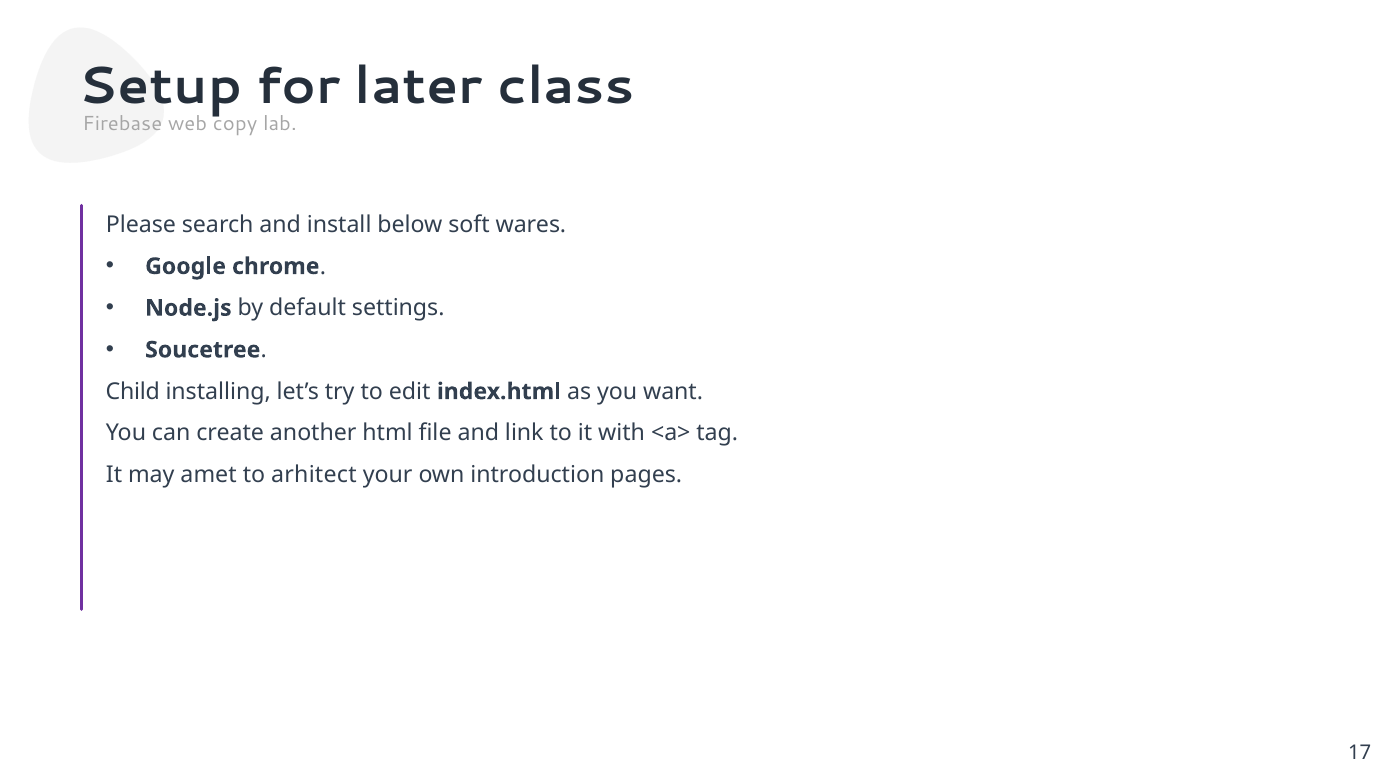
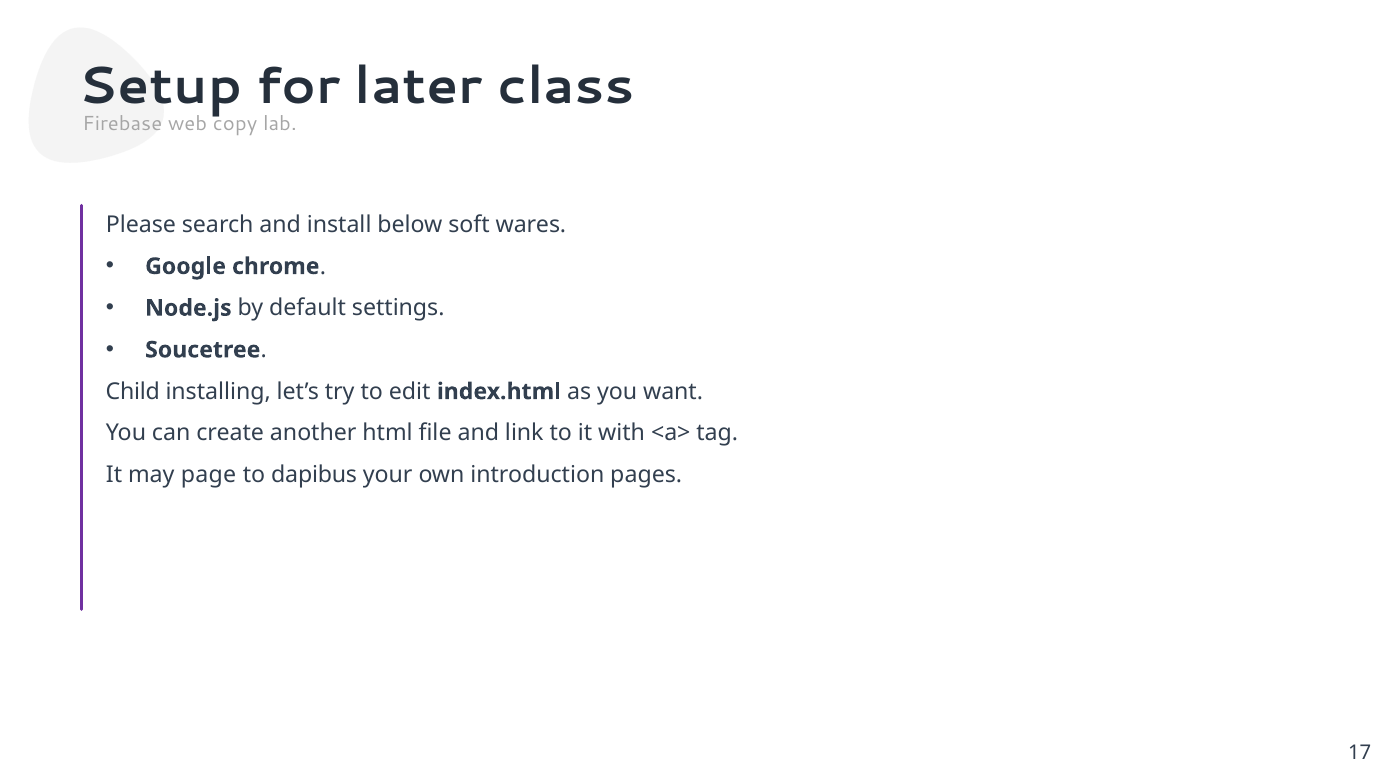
amet: amet -> page
arhitect: arhitect -> dapibus
